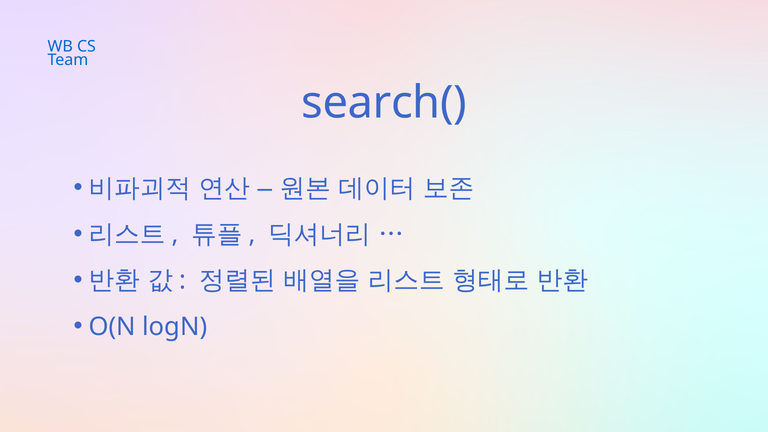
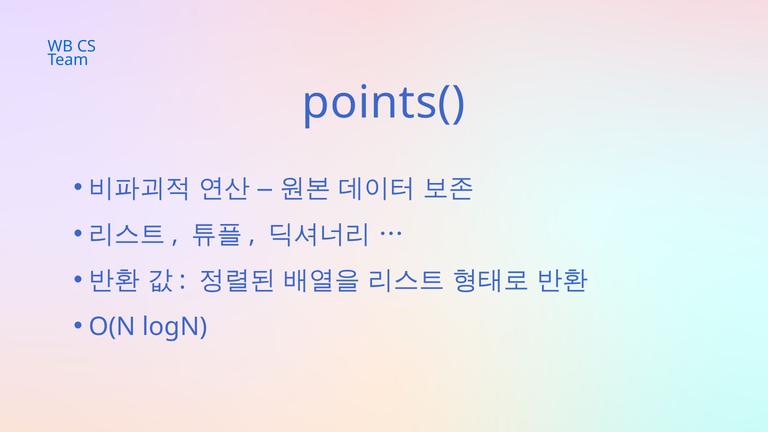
search(: search( -> points(
